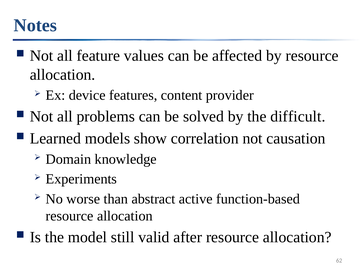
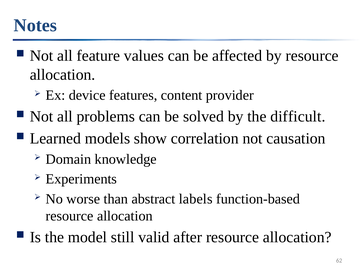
active: active -> labels
